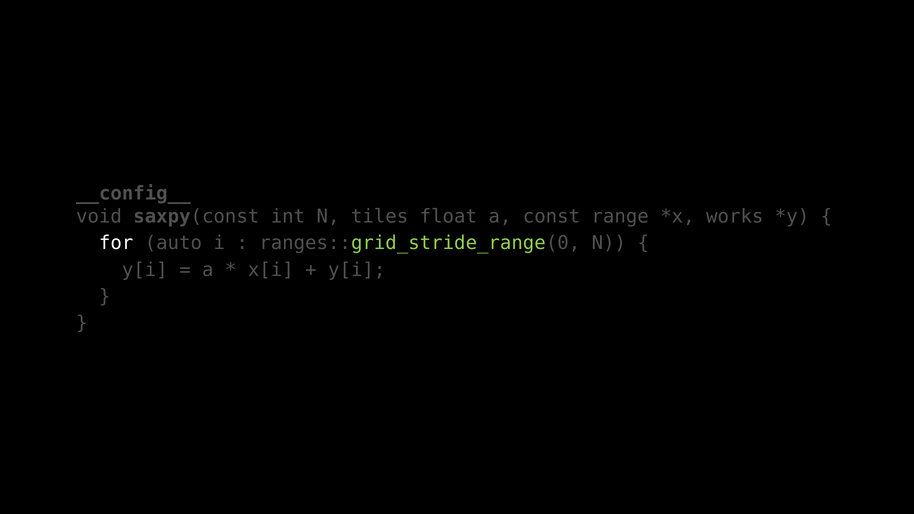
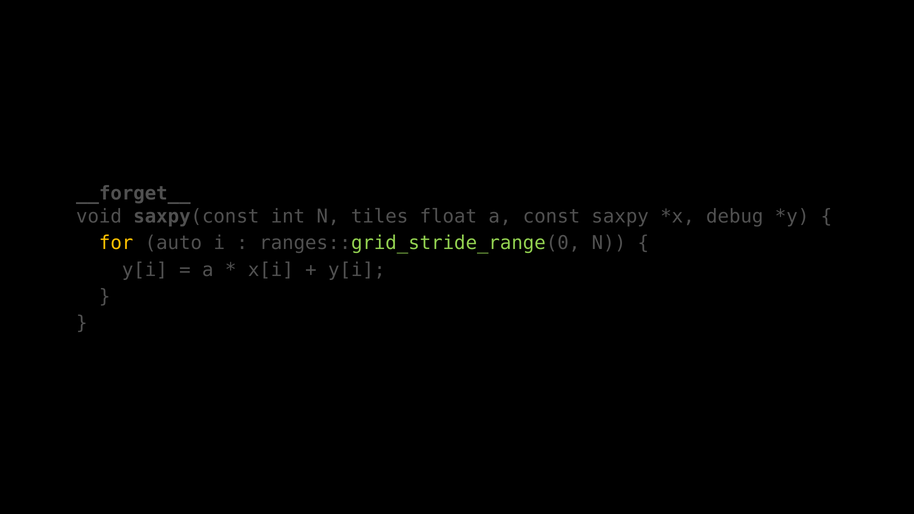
__config__: __config__ -> __forget__
range: range -> saxpy
works: works -> debug
for colour: white -> yellow
